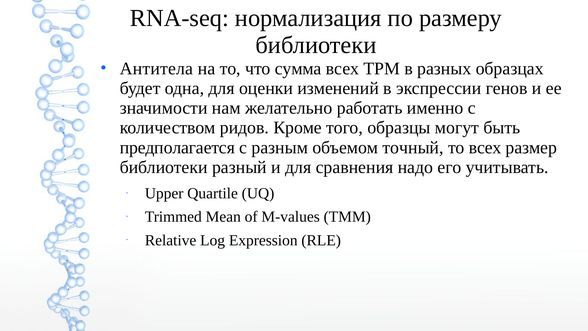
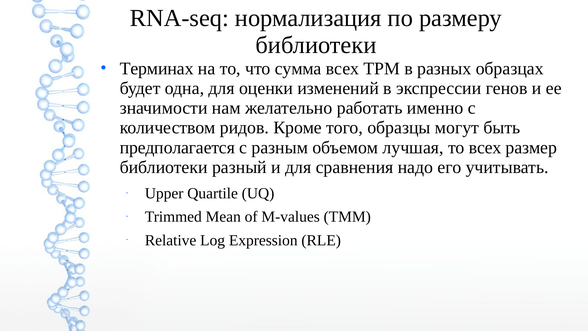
Антитела: Антитела -> Терминах
точный: точный -> лучшая
